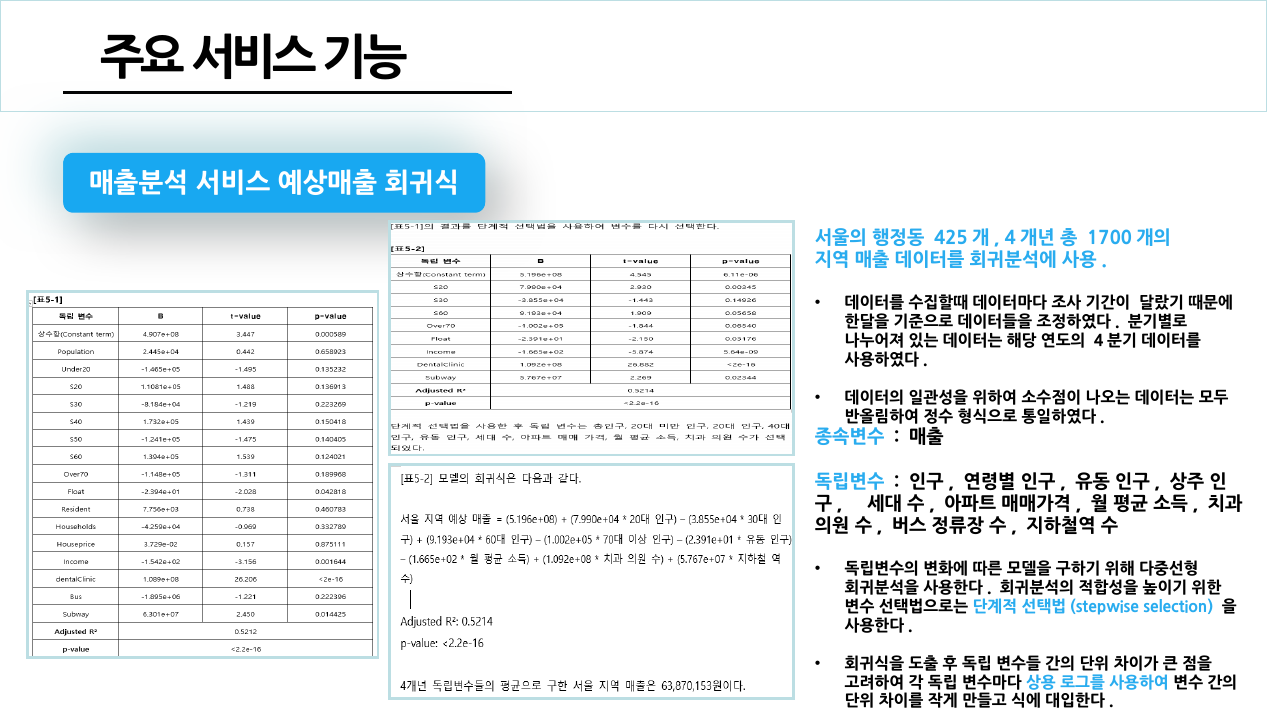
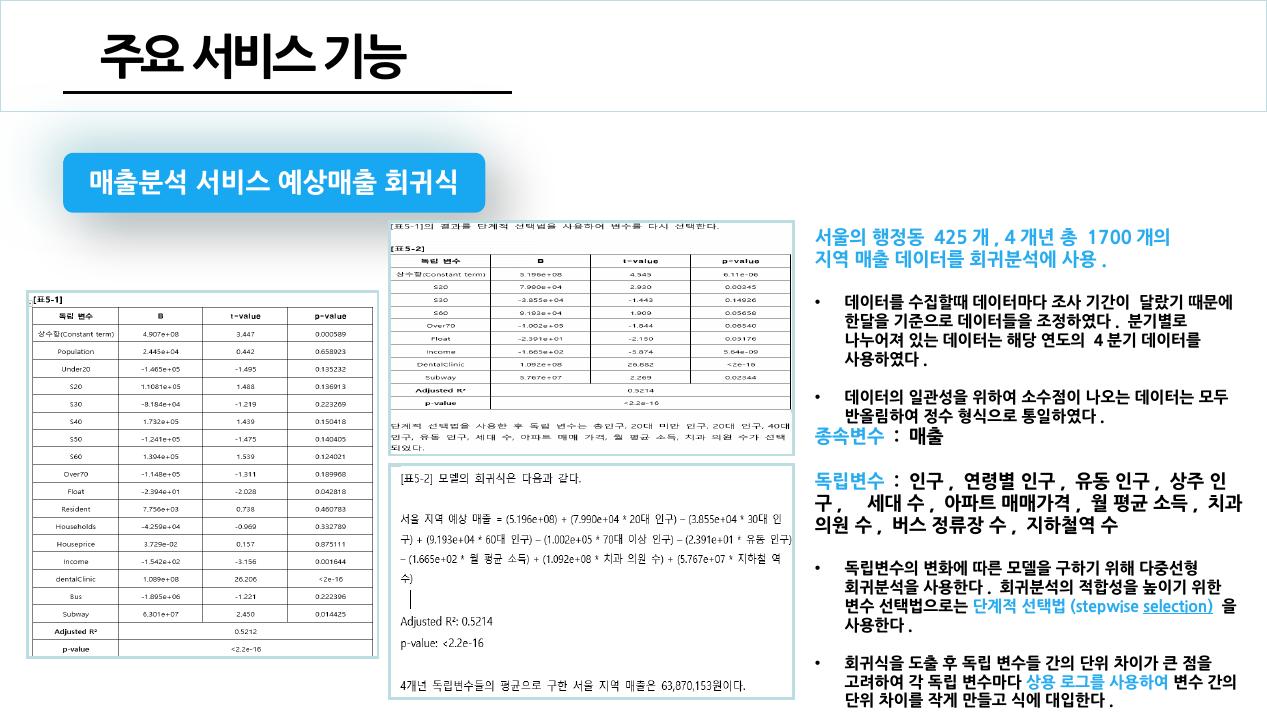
selection underline: none -> present
